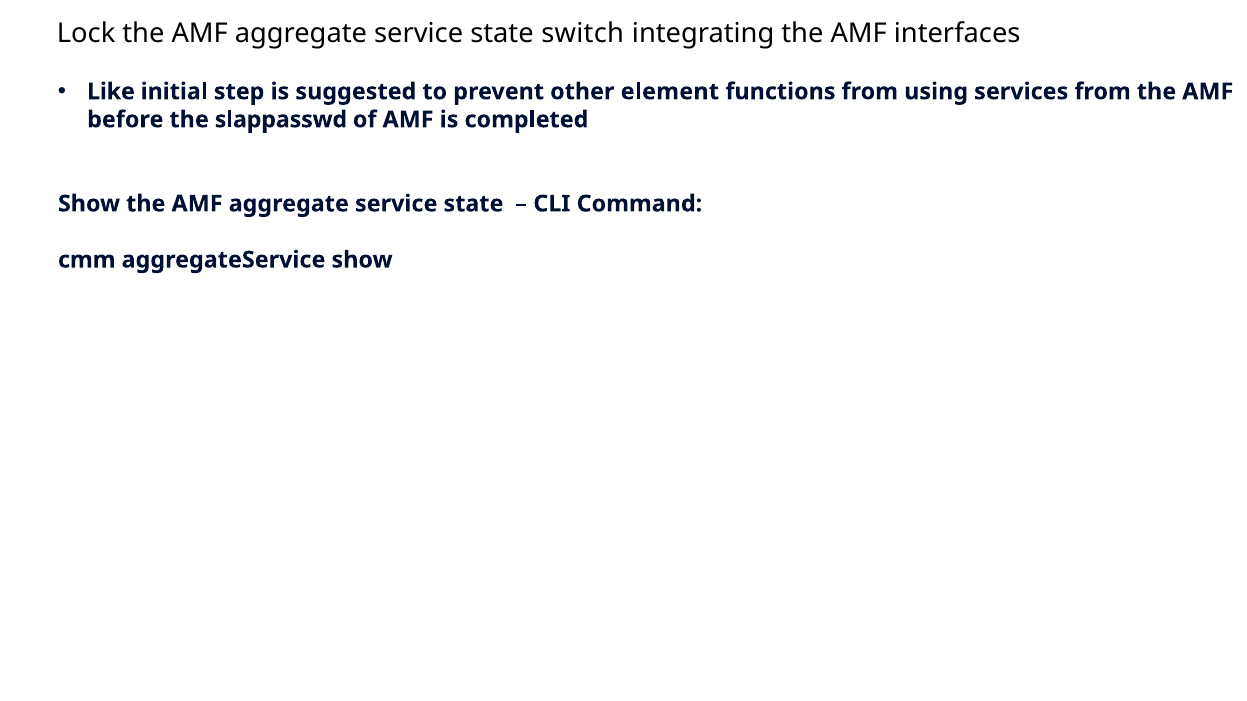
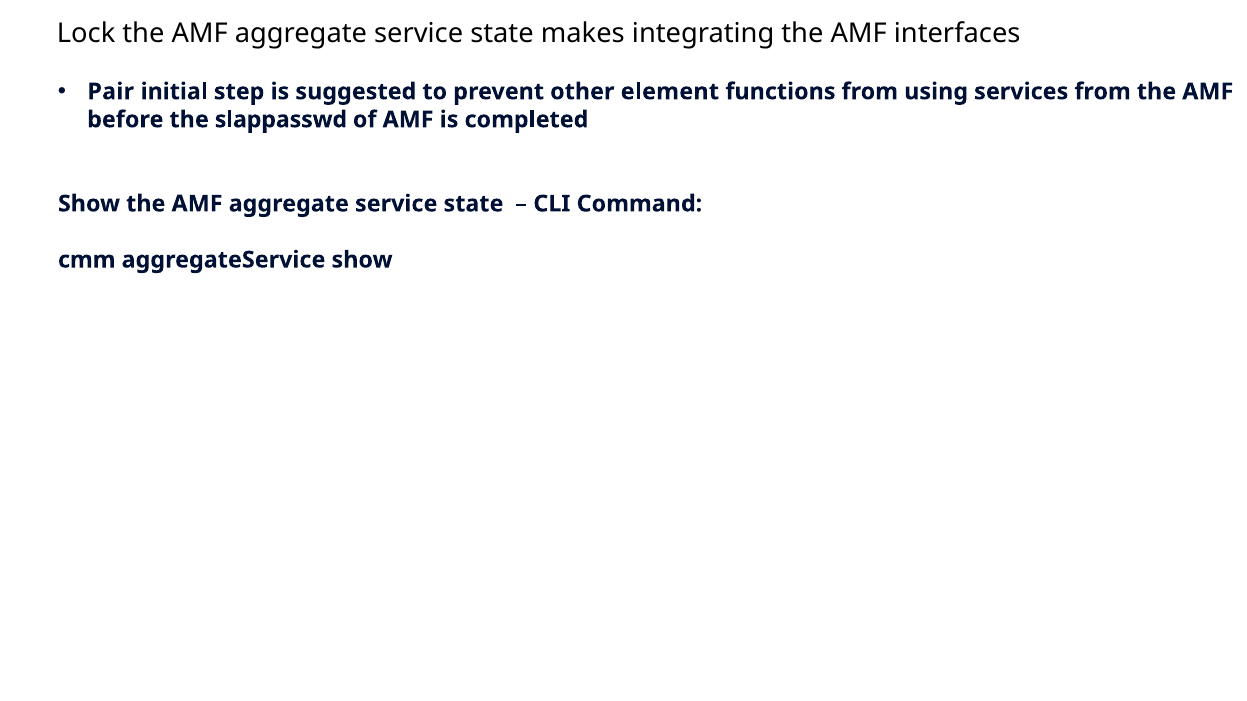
switch: switch -> makes
Like: Like -> Pair
